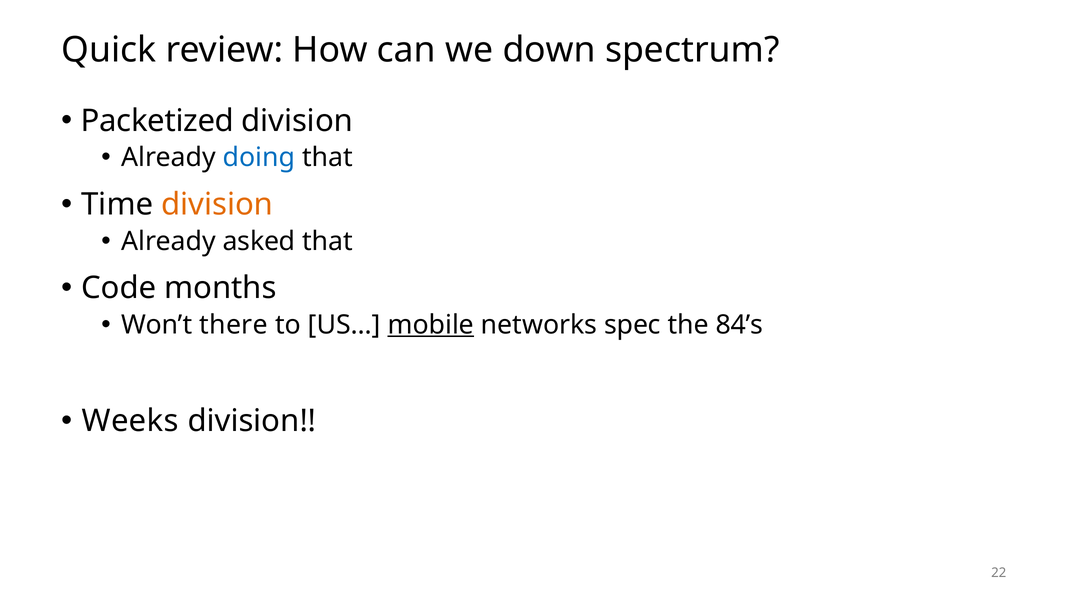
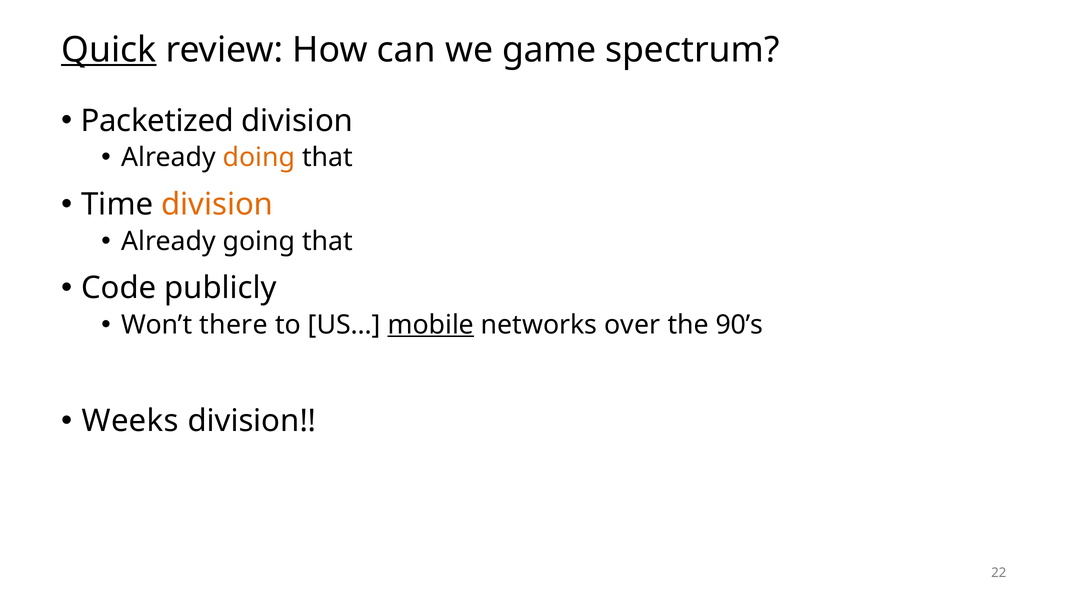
Quick underline: none -> present
down: down -> game
doing colour: blue -> orange
asked: asked -> going
months: months -> publicly
spec: spec -> over
84’s: 84’s -> 90’s
